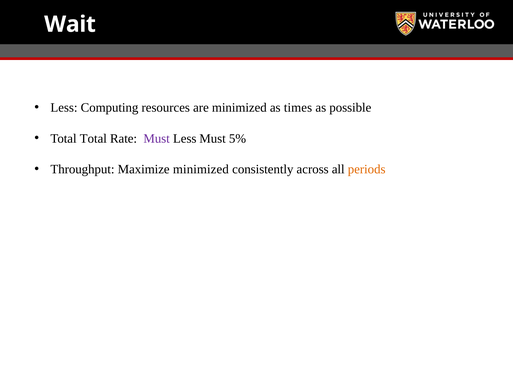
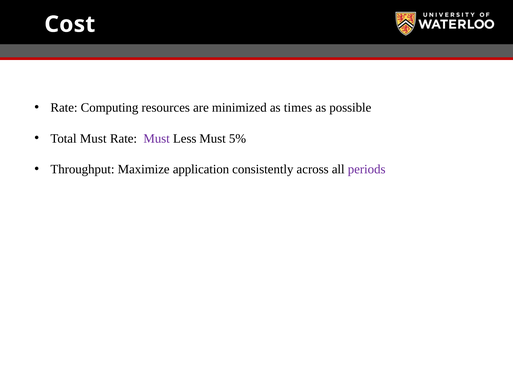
Wait: Wait -> Cost
Less at (64, 108): Less -> Rate
Total Total: Total -> Must
Maximize minimized: minimized -> application
periods colour: orange -> purple
